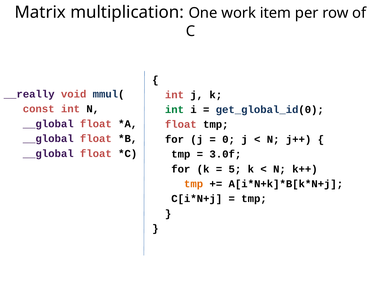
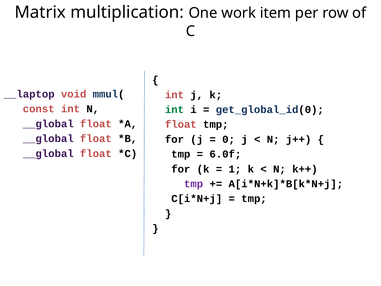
__really: __really -> __laptop
3.0f: 3.0f -> 6.0f
5: 5 -> 1
tmp at (194, 184) colour: orange -> purple
